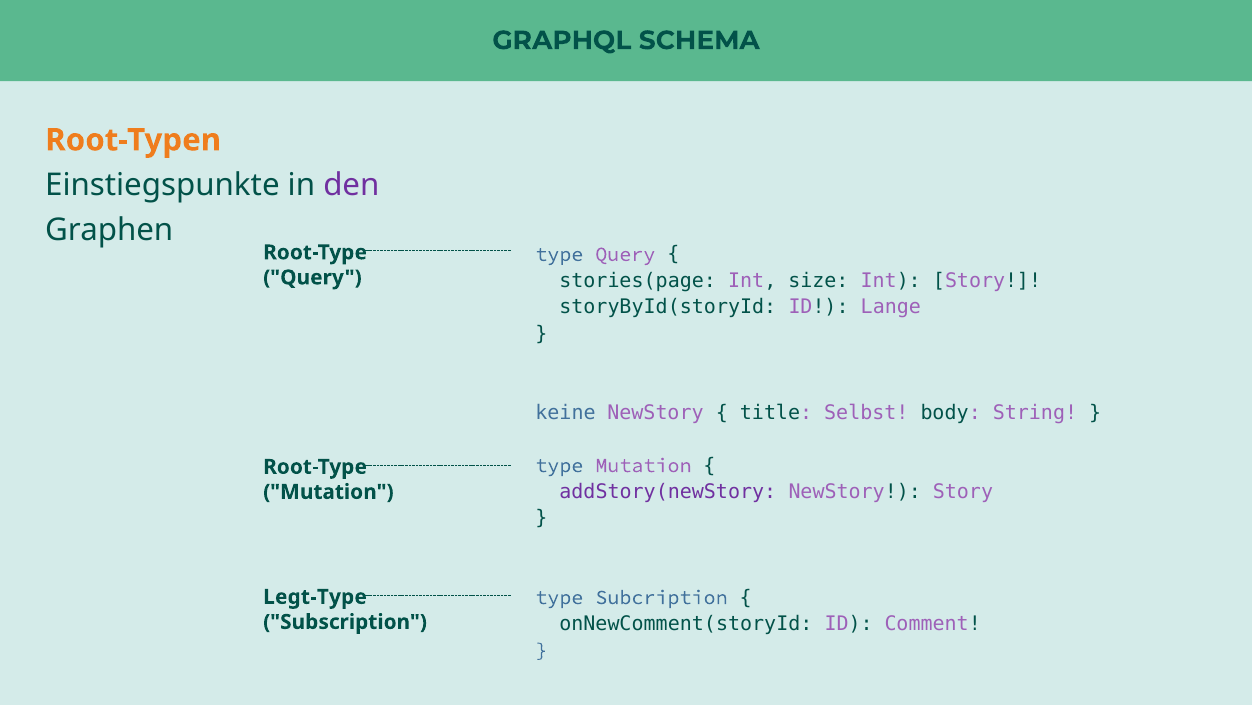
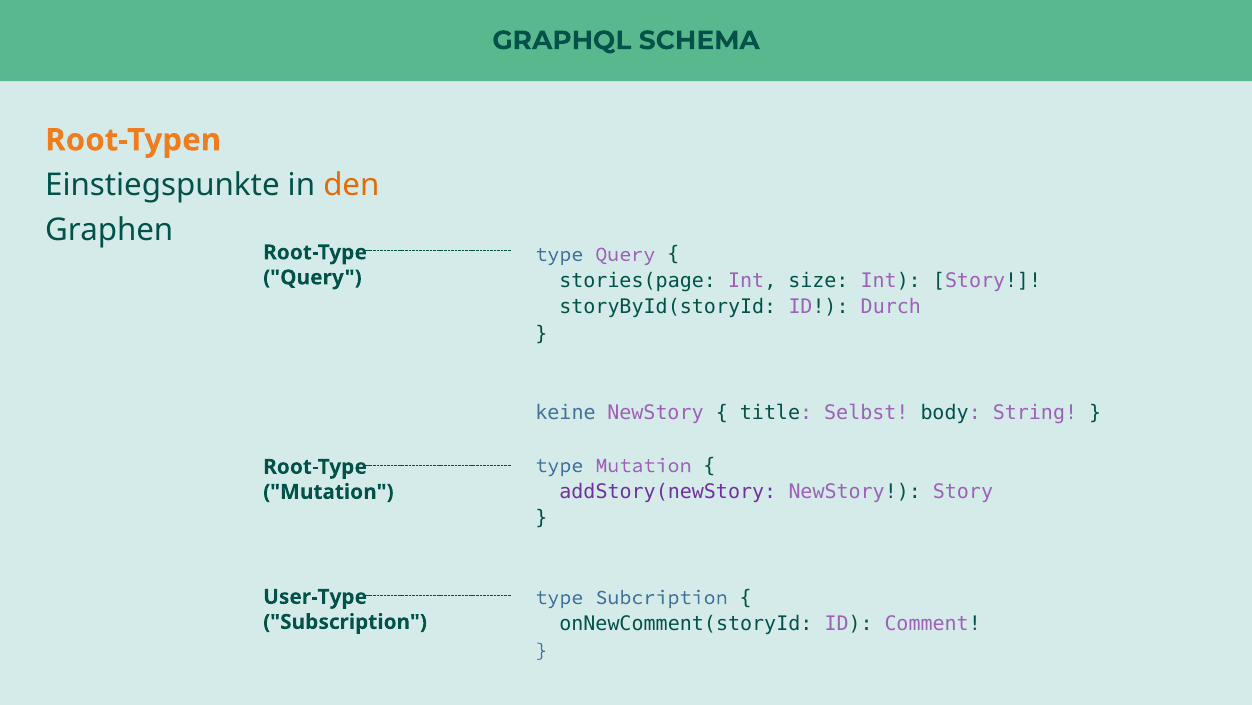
den colour: purple -> orange
Lange: Lange -> Durch
Legt-Type: Legt-Type -> User-Type
